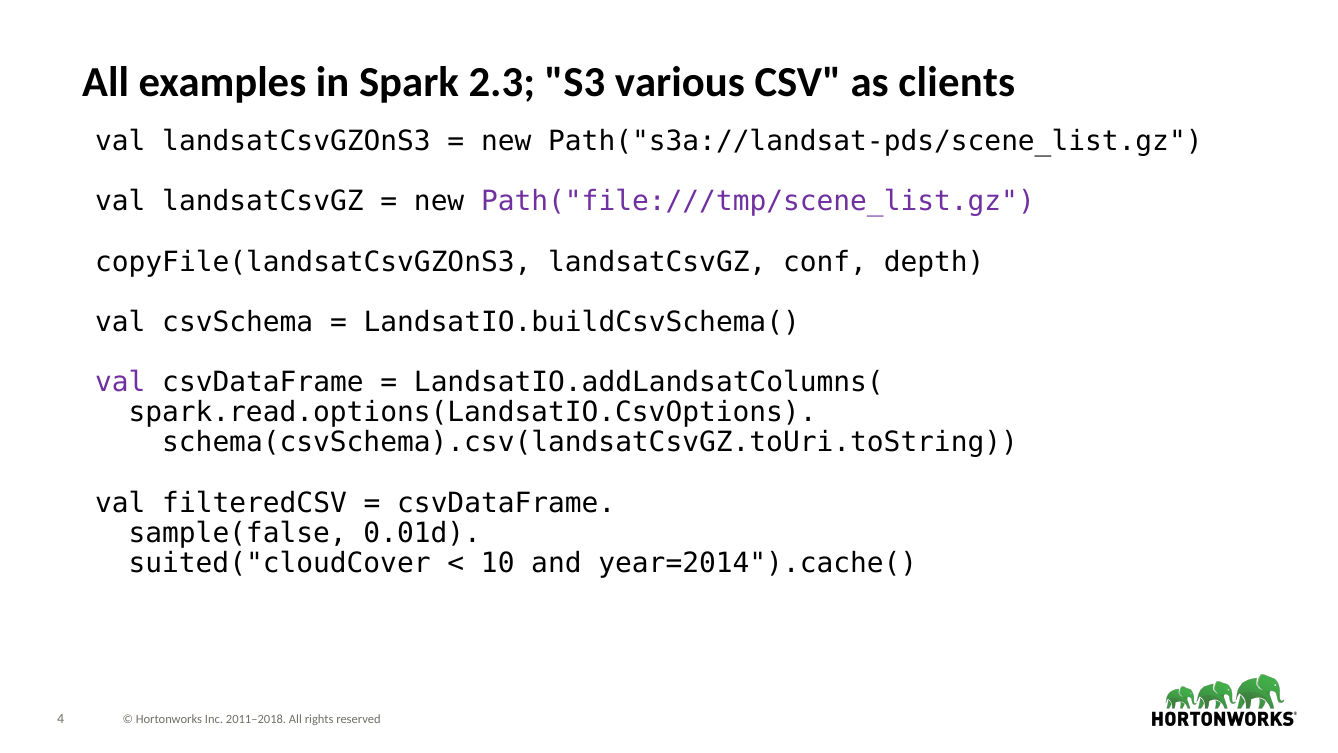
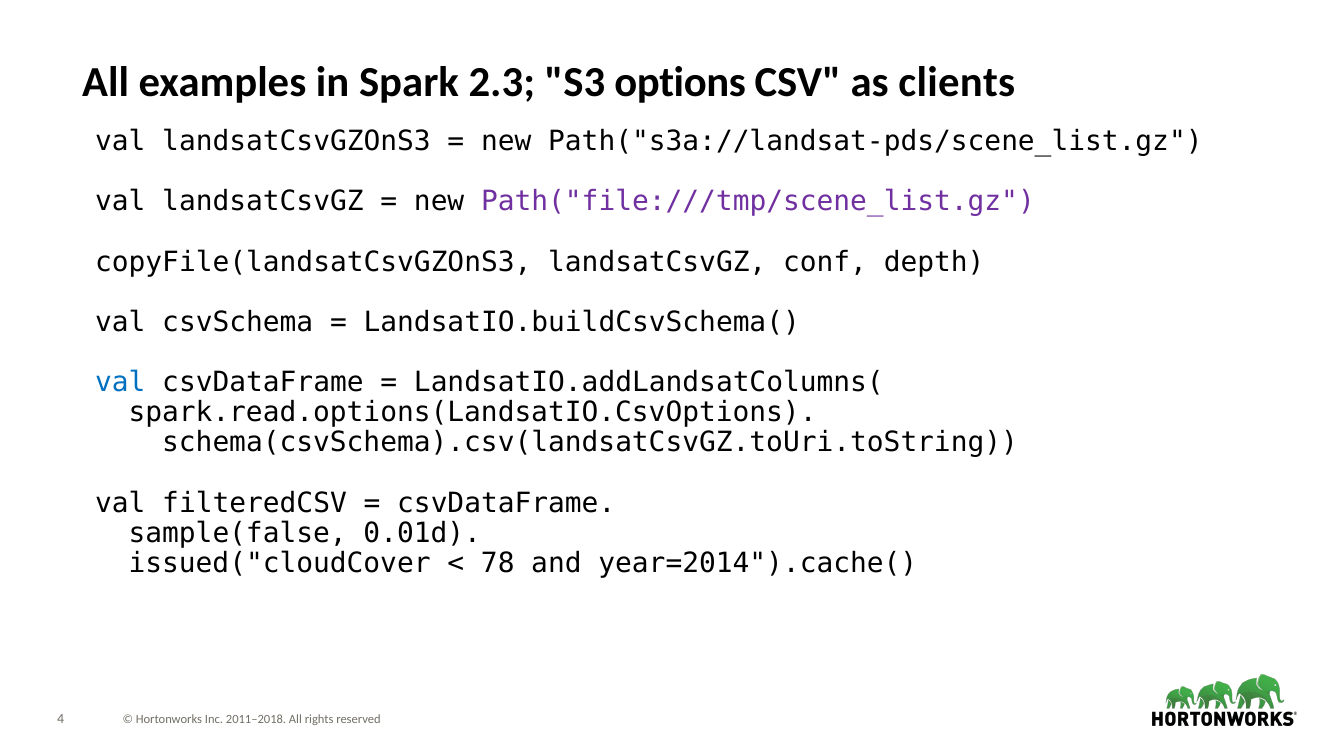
various: various -> options
val at (120, 382) colour: purple -> blue
suited("cloudCover: suited("cloudCover -> issued("cloudCover
10: 10 -> 78
